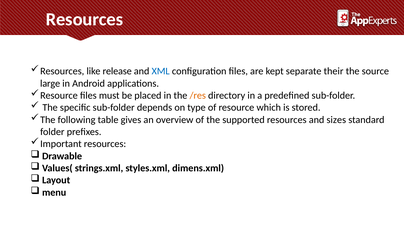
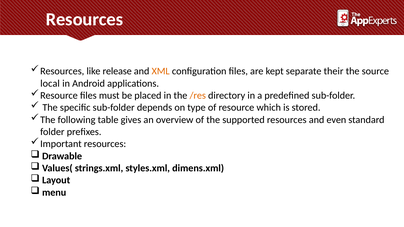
XML colour: blue -> orange
large: large -> local
sizes: sizes -> even
